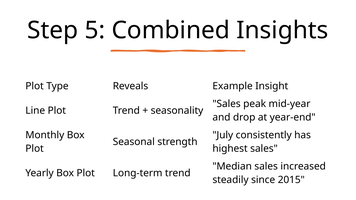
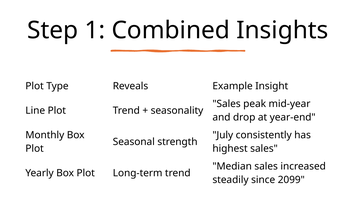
5: 5 -> 1
2015: 2015 -> 2099
